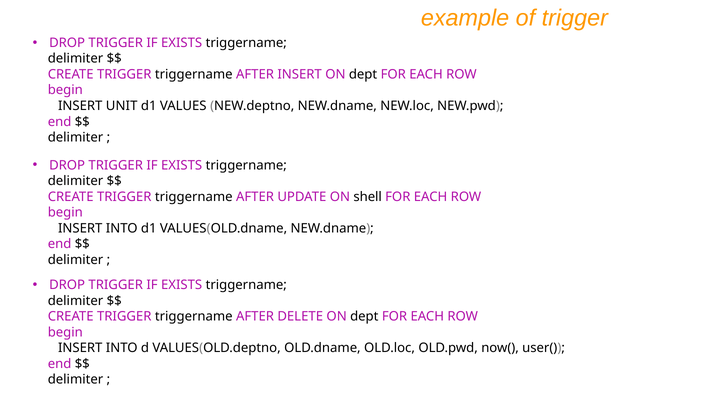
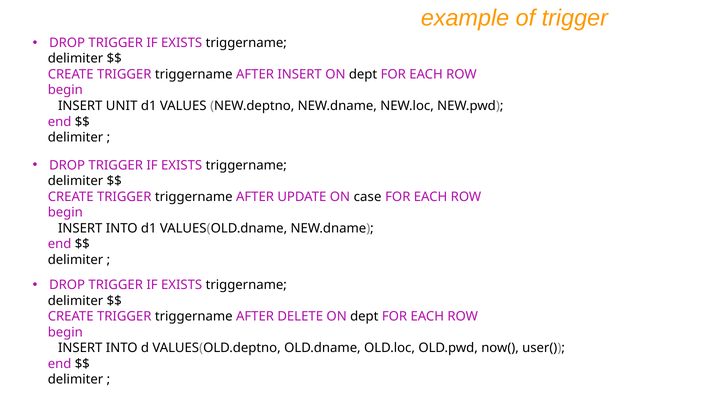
shell: shell -> case
